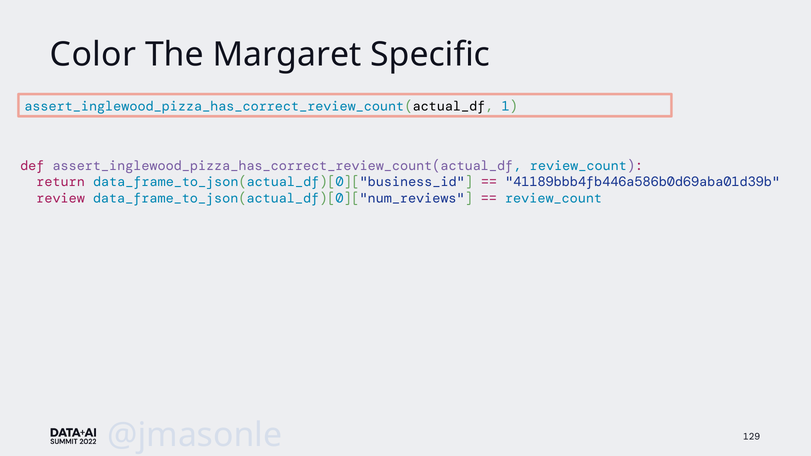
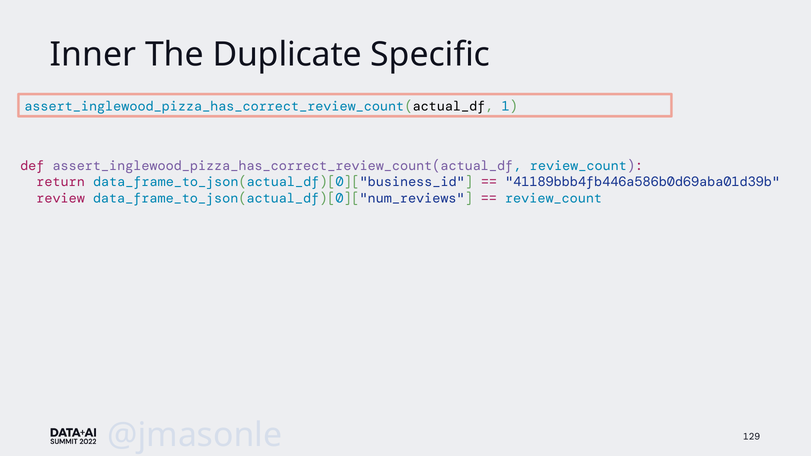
Color: Color -> Inner
Margaret: Margaret -> Duplicate
